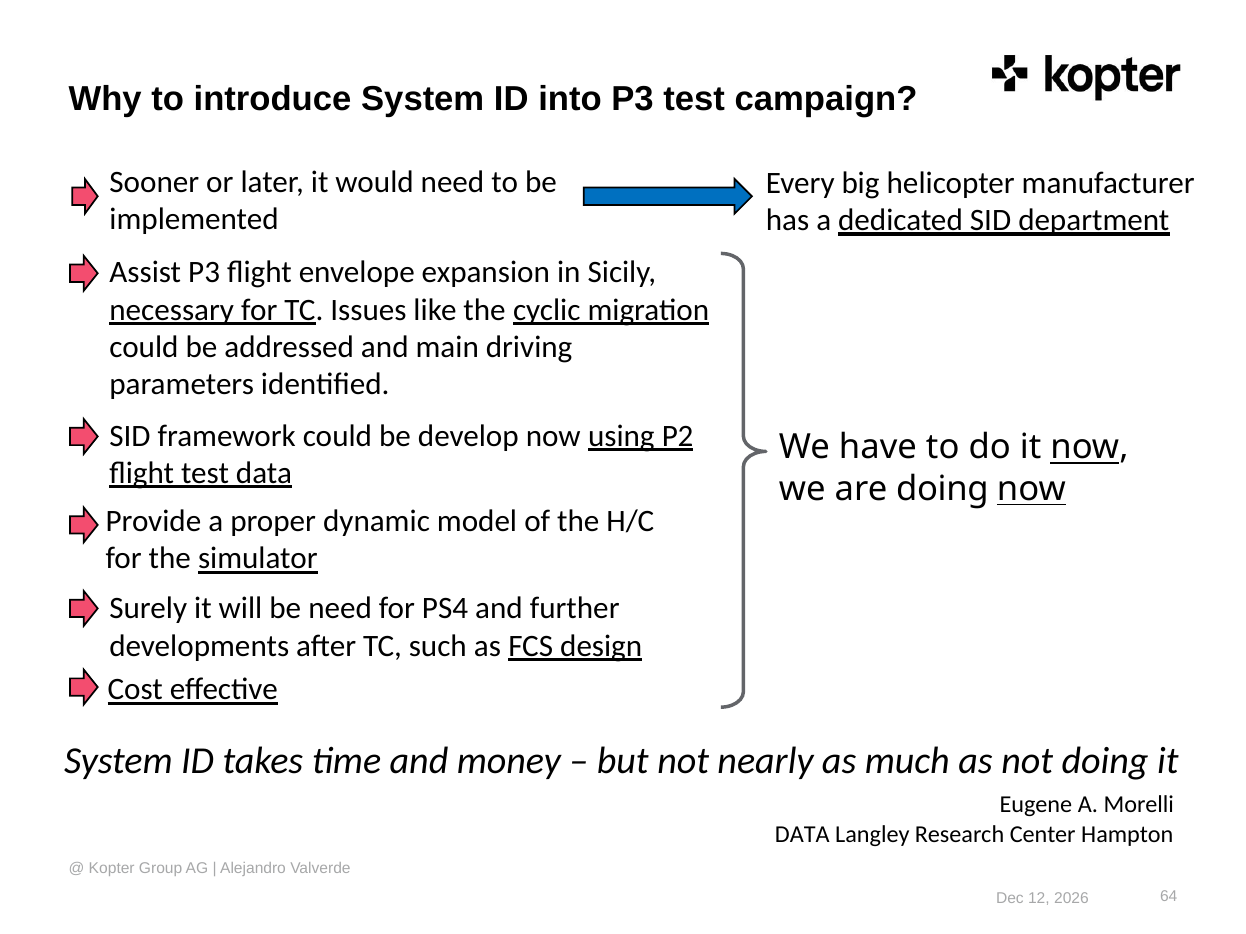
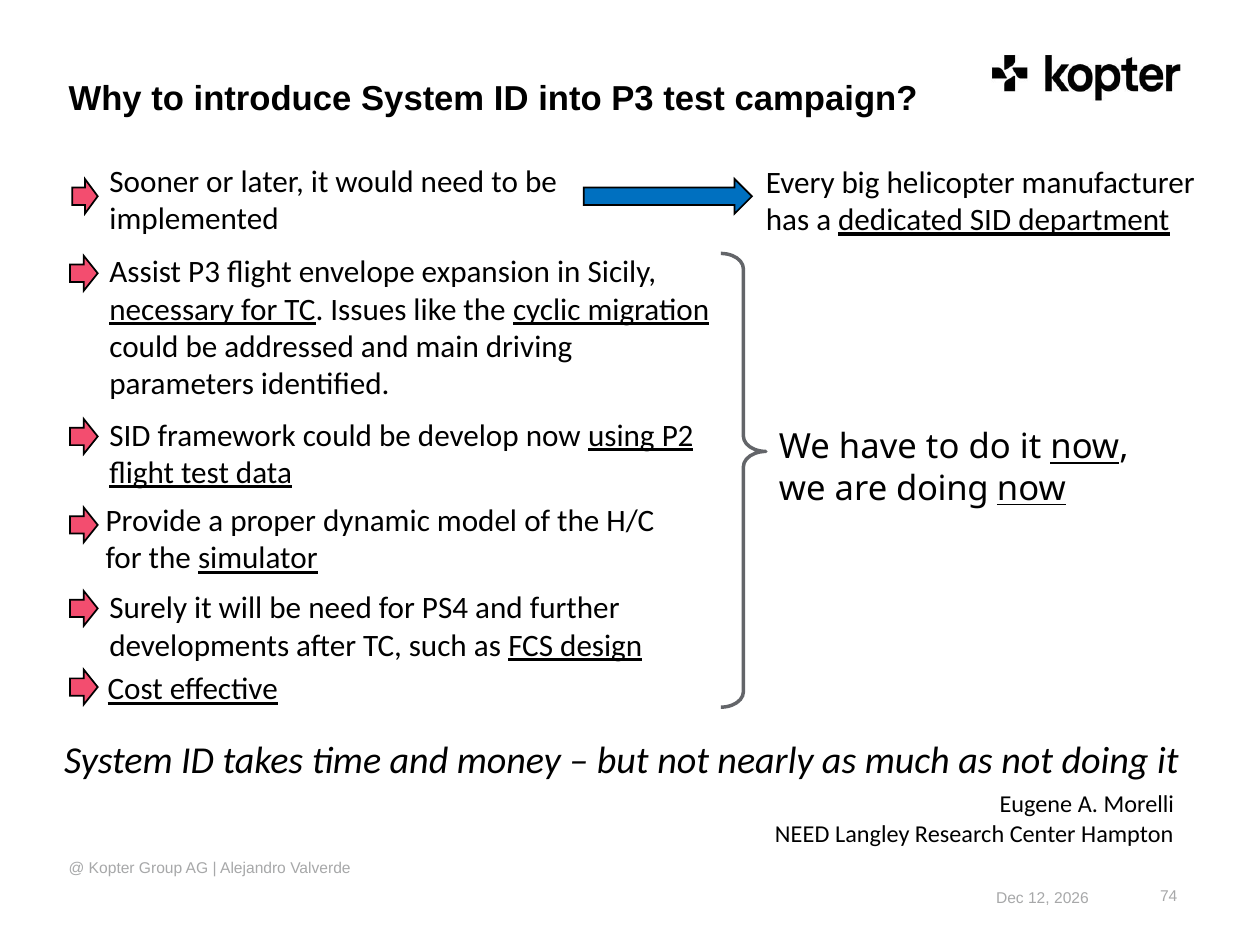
DATA at (802, 835): DATA -> NEED
64: 64 -> 74
